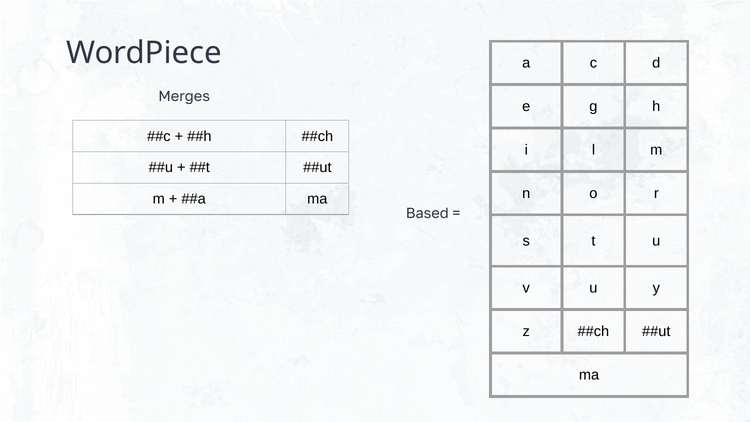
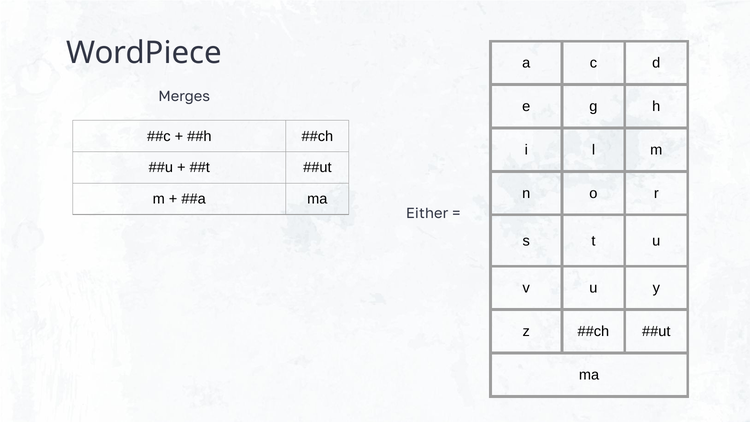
Based: Based -> Either
